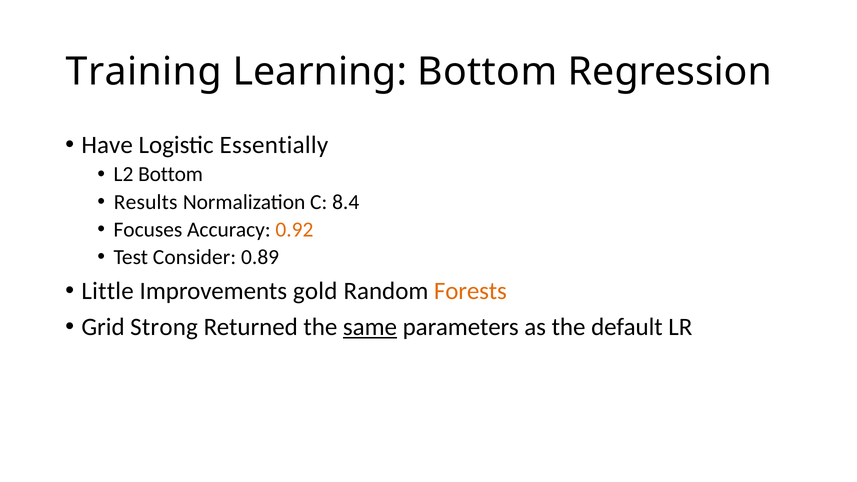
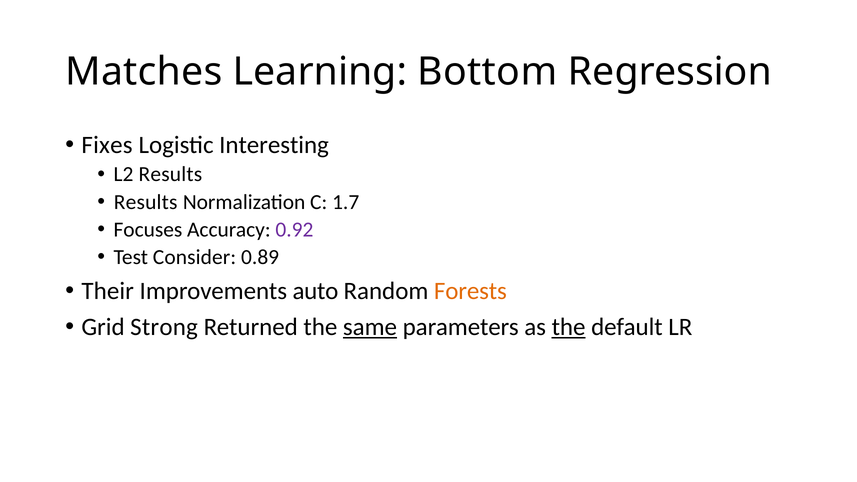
Training: Training -> Matches
Have: Have -> Fixes
Essentially: Essentially -> Interesting
L2 Bottom: Bottom -> Results
8.4: 8.4 -> 1.7
0.92 colour: orange -> purple
Little: Little -> Their
gold: gold -> auto
the at (569, 327) underline: none -> present
